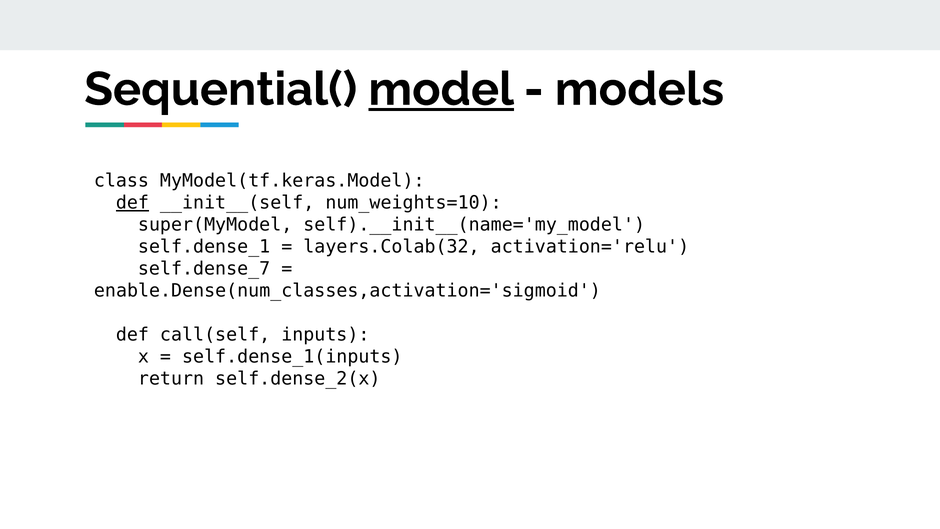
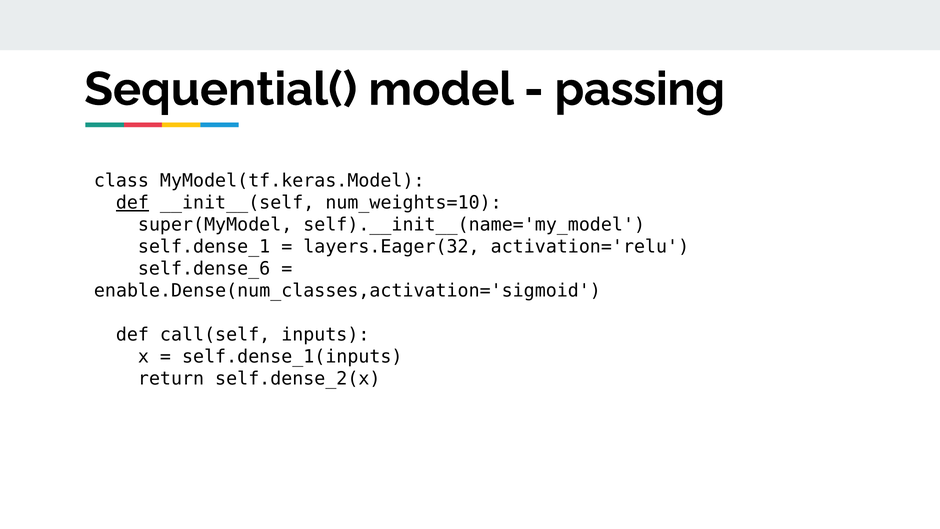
model underline: present -> none
models: models -> passing
layers.Colab(32: layers.Colab(32 -> layers.Eager(32
self.dense_7: self.dense_7 -> self.dense_6
